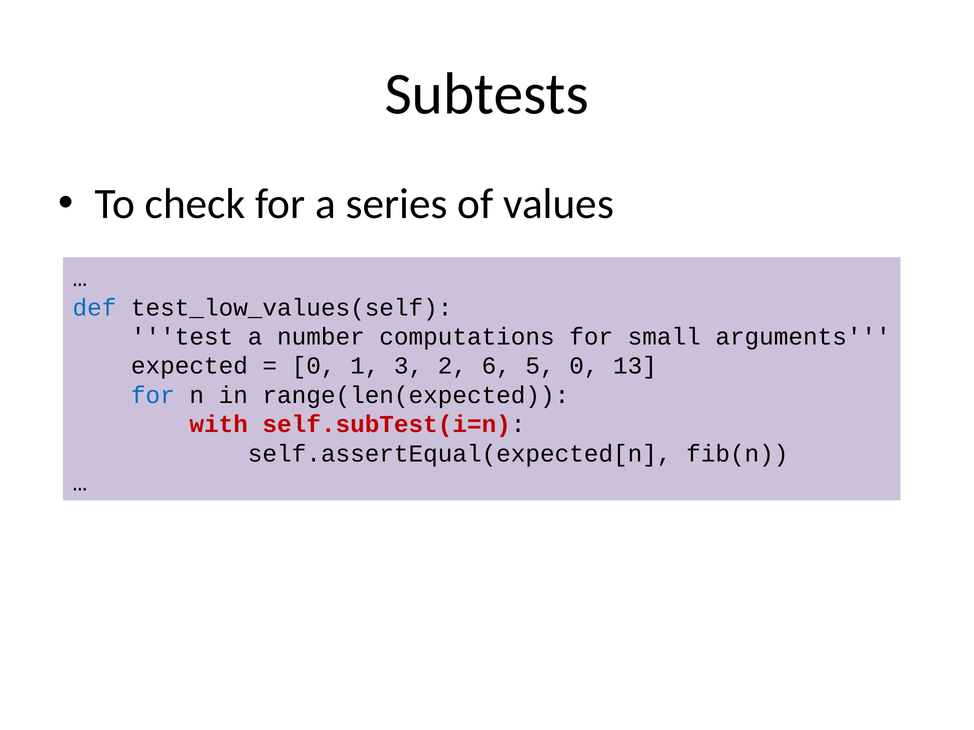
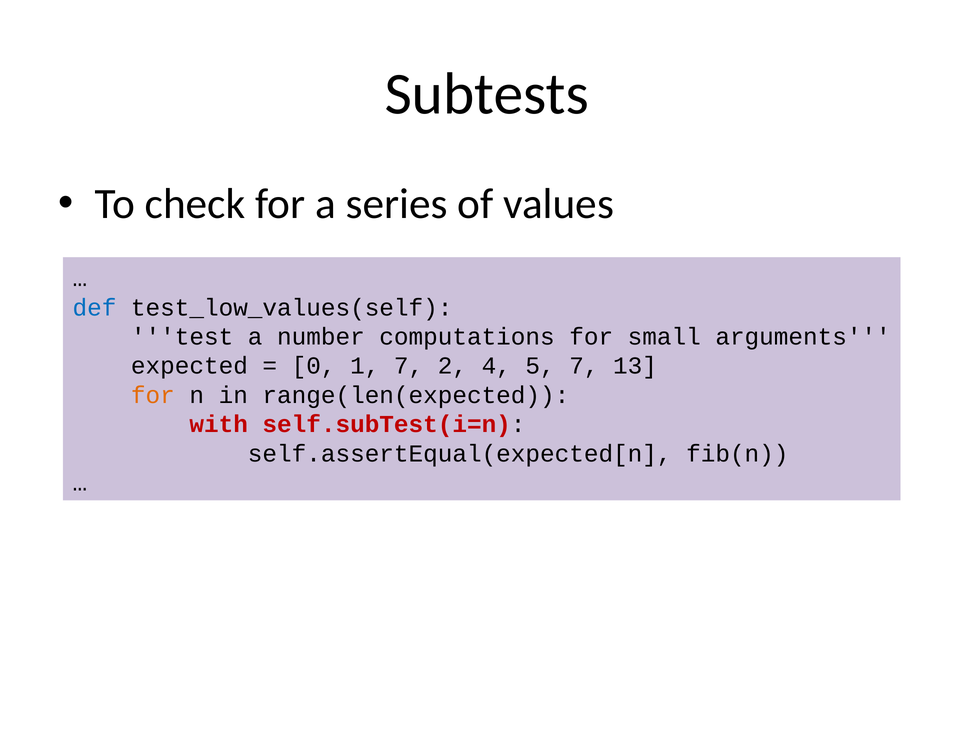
1 3: 3 -> 7
6: 6 -> 4
5 0: 0 -> 7
for at (153, 395) colour: blue -> orange
